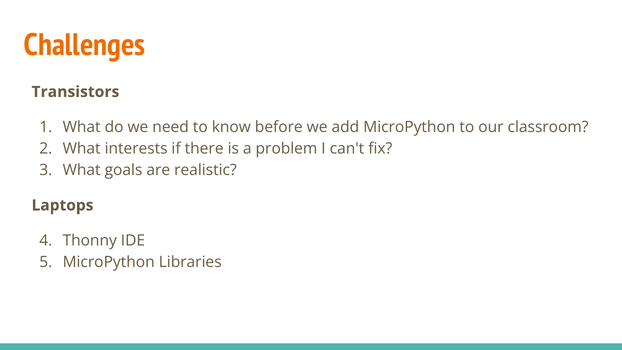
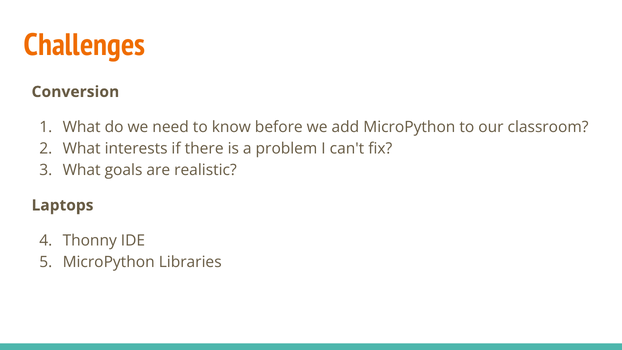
Transistors: Transistors -> Conversion
